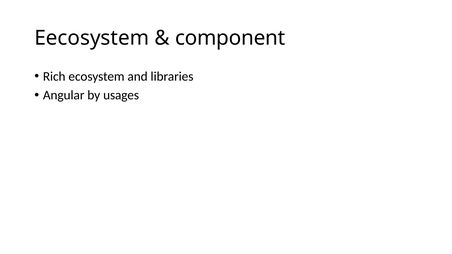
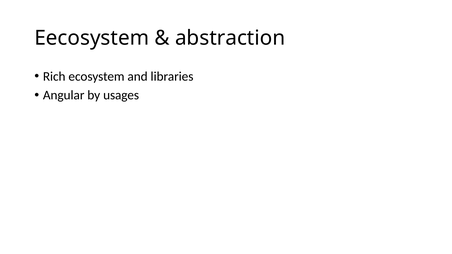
component: component -> abstraction
